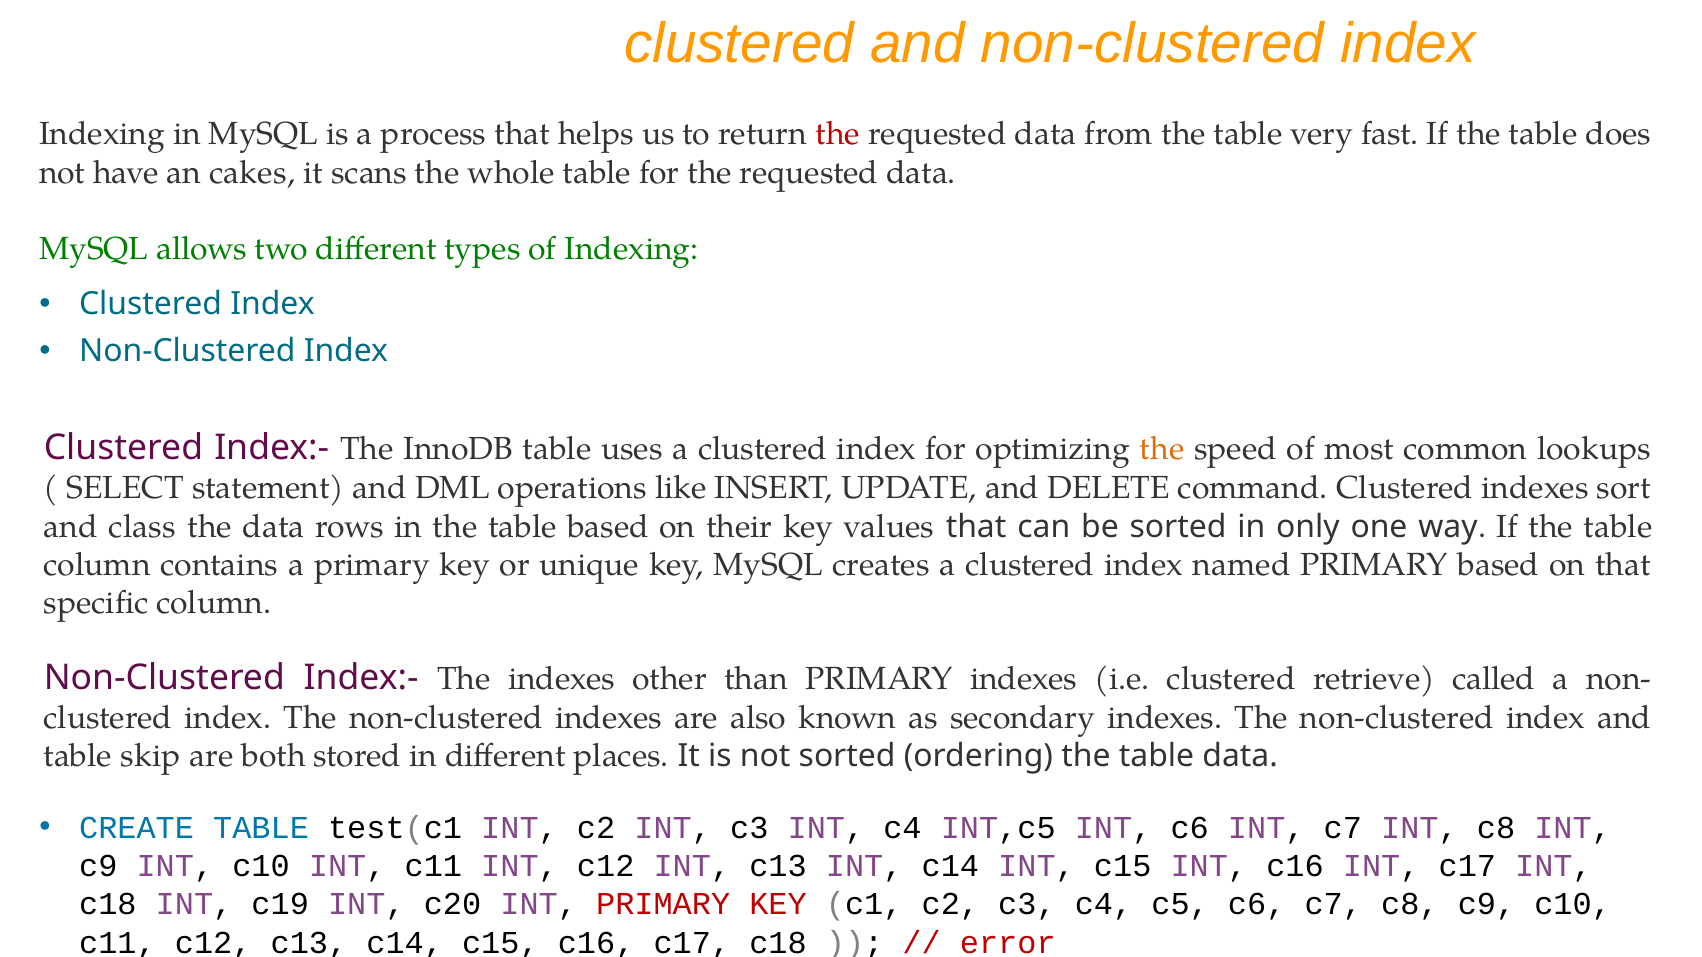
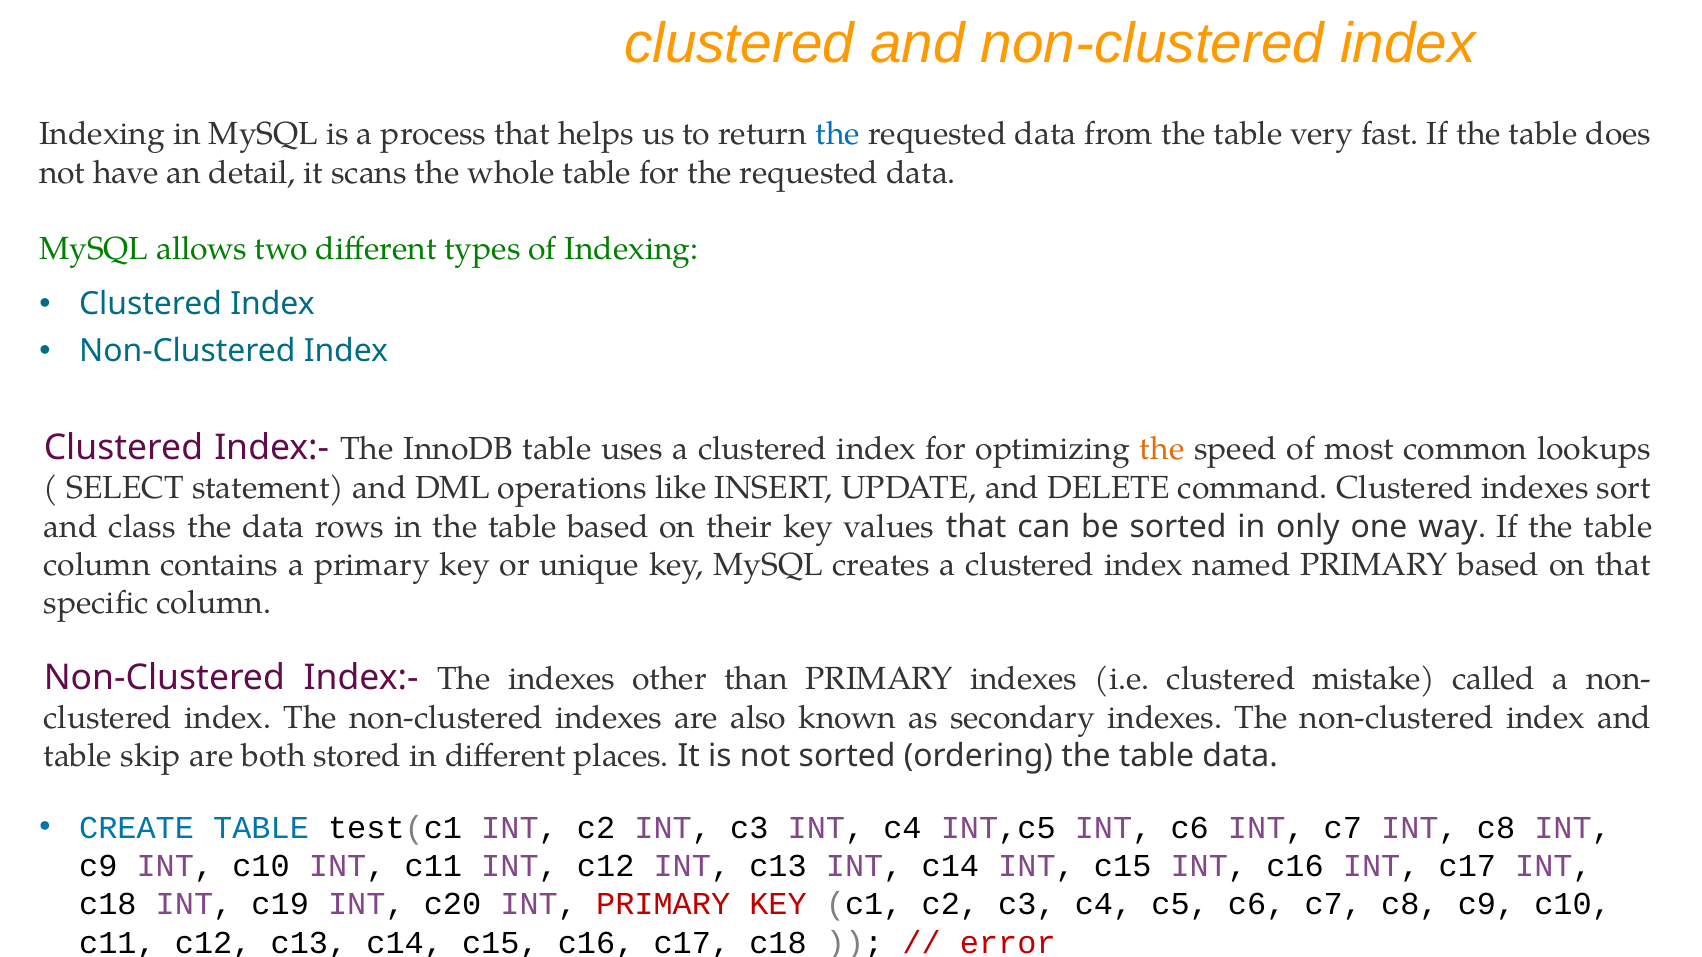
the at (838, 134) colour: red -> blue
cakes: cakes -> detail
retrieve: retrieve -> mistake
